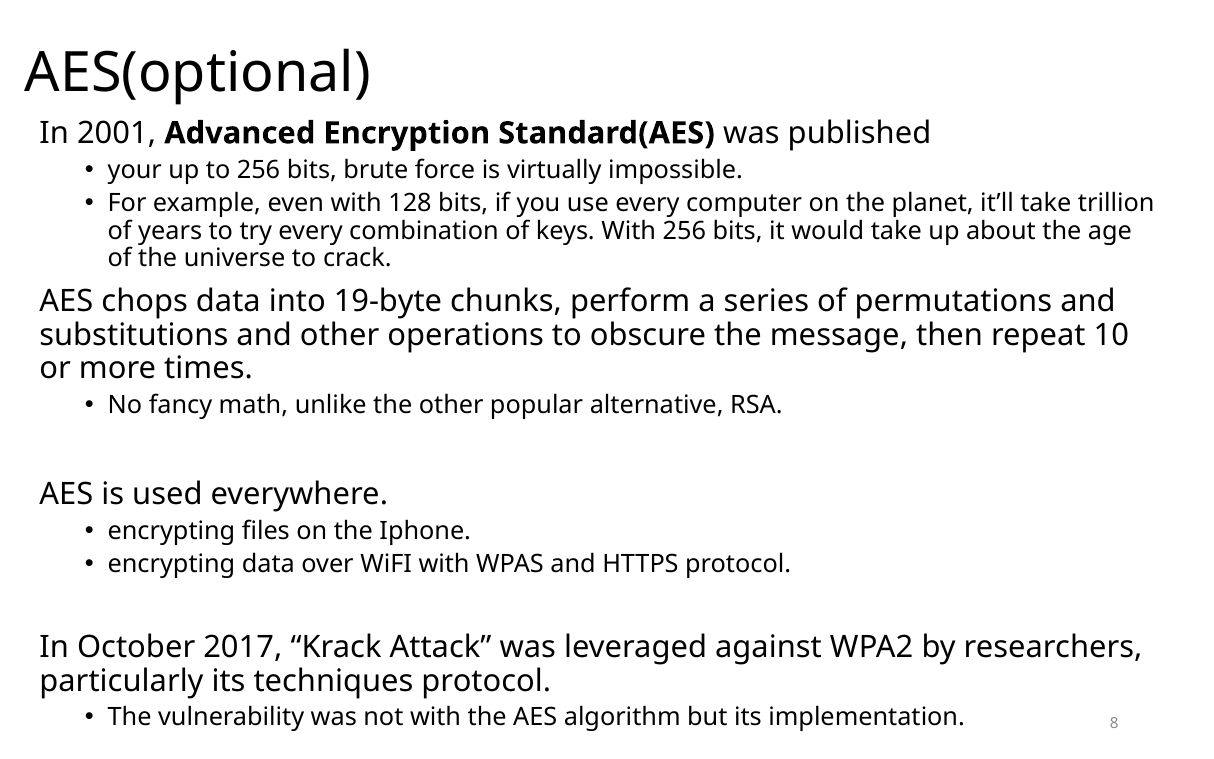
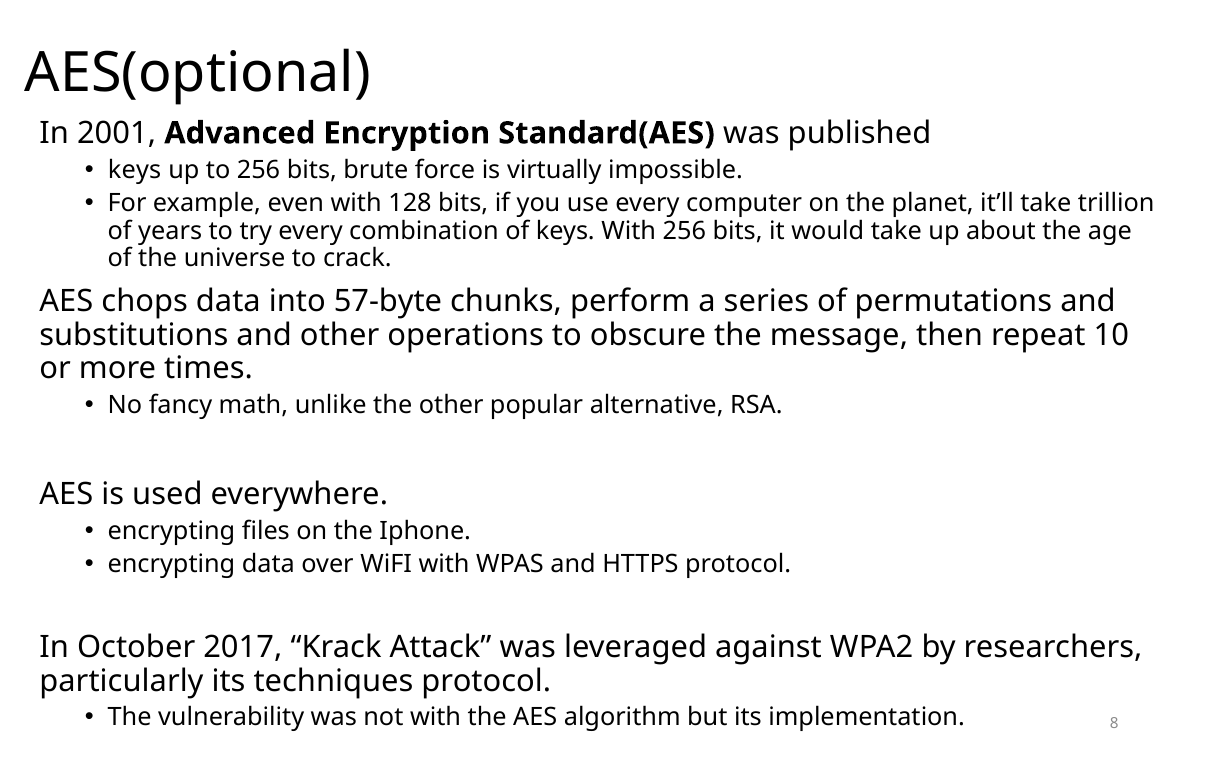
your at (135, 170): your -> keys
19-byte: 19-byte -> 57-byte
